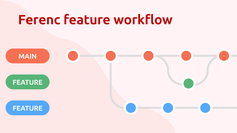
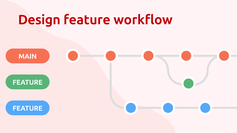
Ferenc: Ferenc -> Design
